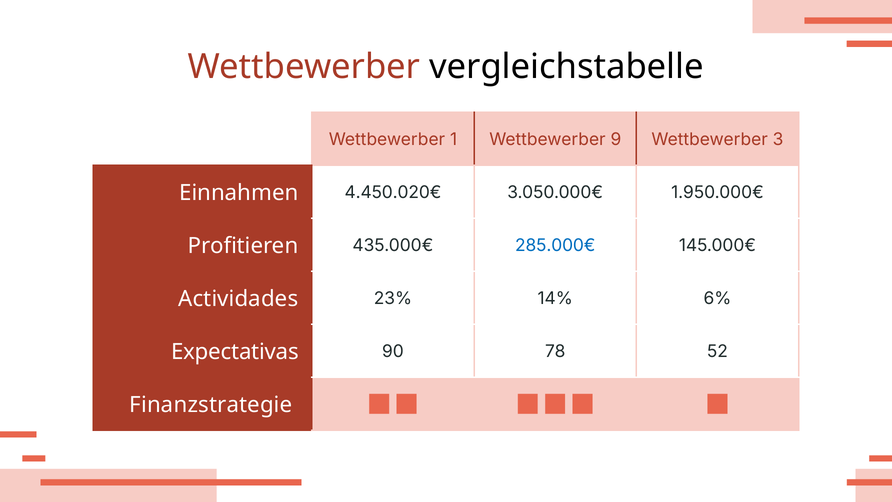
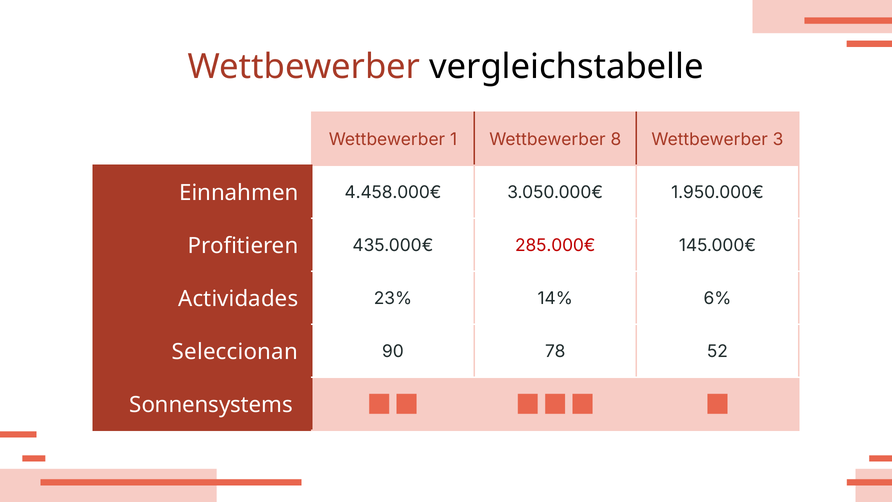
9: 9 -> 8
4.450.020€: 4.450.020€ -> 4.458.000€
285.000€ colour: blue -> red
Expectativas: Expectativas -> Seleccionan
Finanzstrategie: Finanzstrategie -> Sonnensystems
